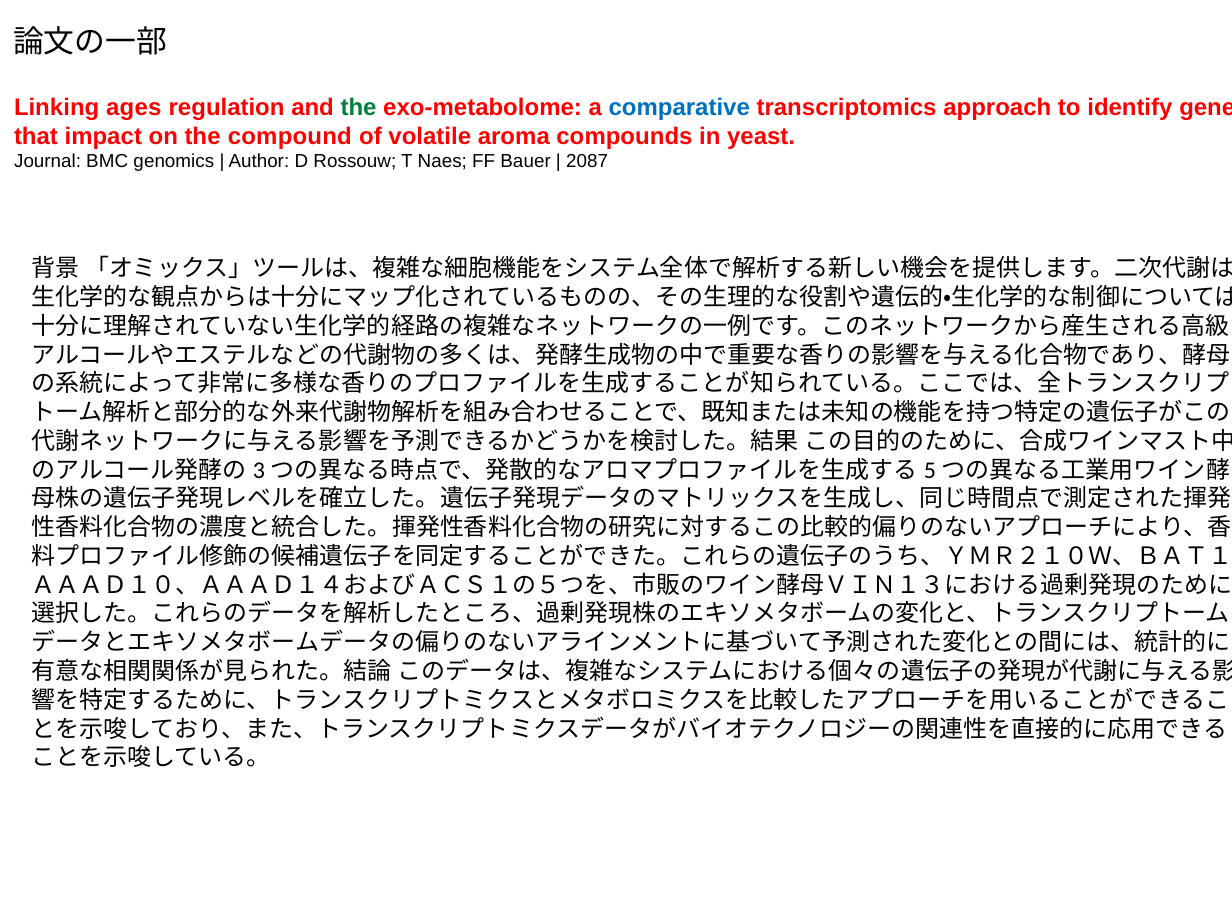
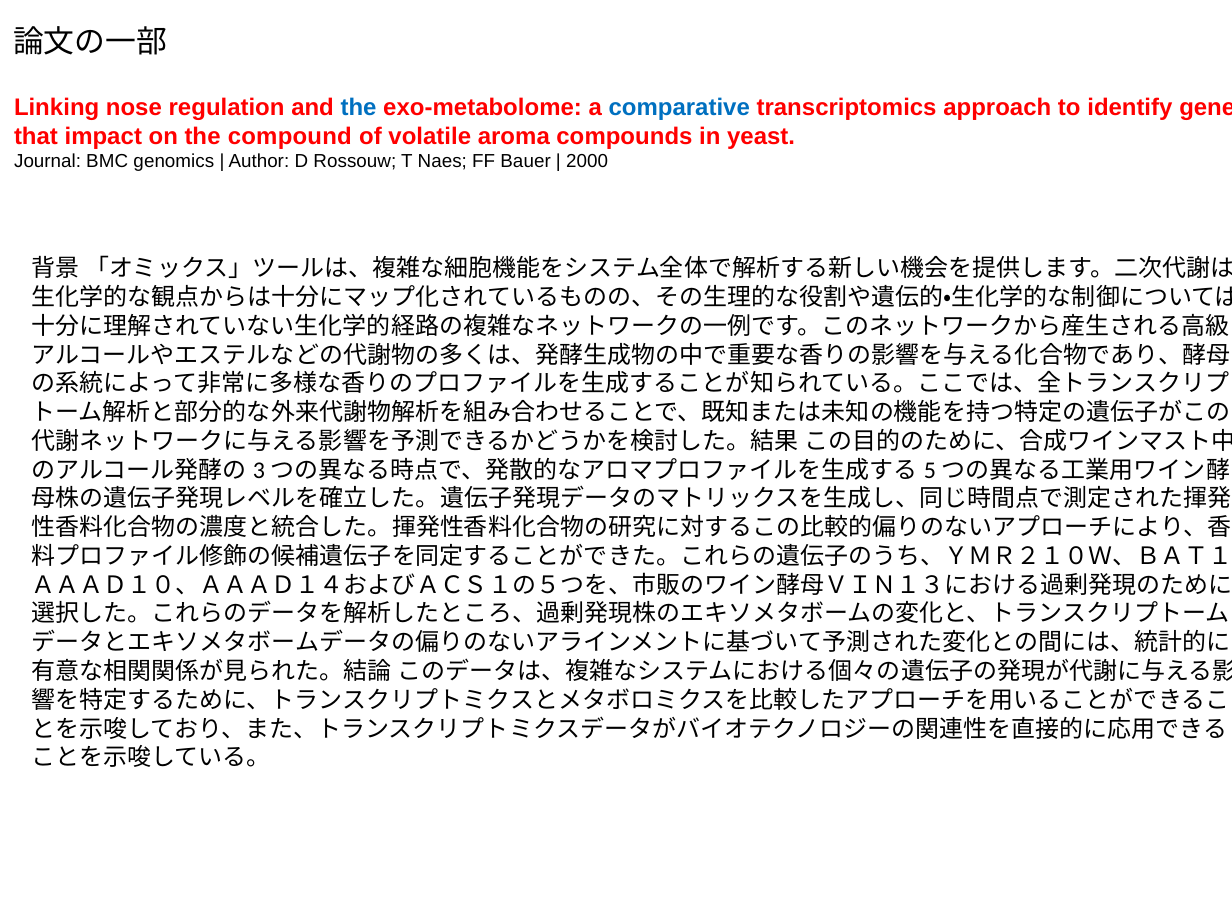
ages: ages -> nose
the at (359, 108) colour: green -> blue
2087: 2087 -> 2000
